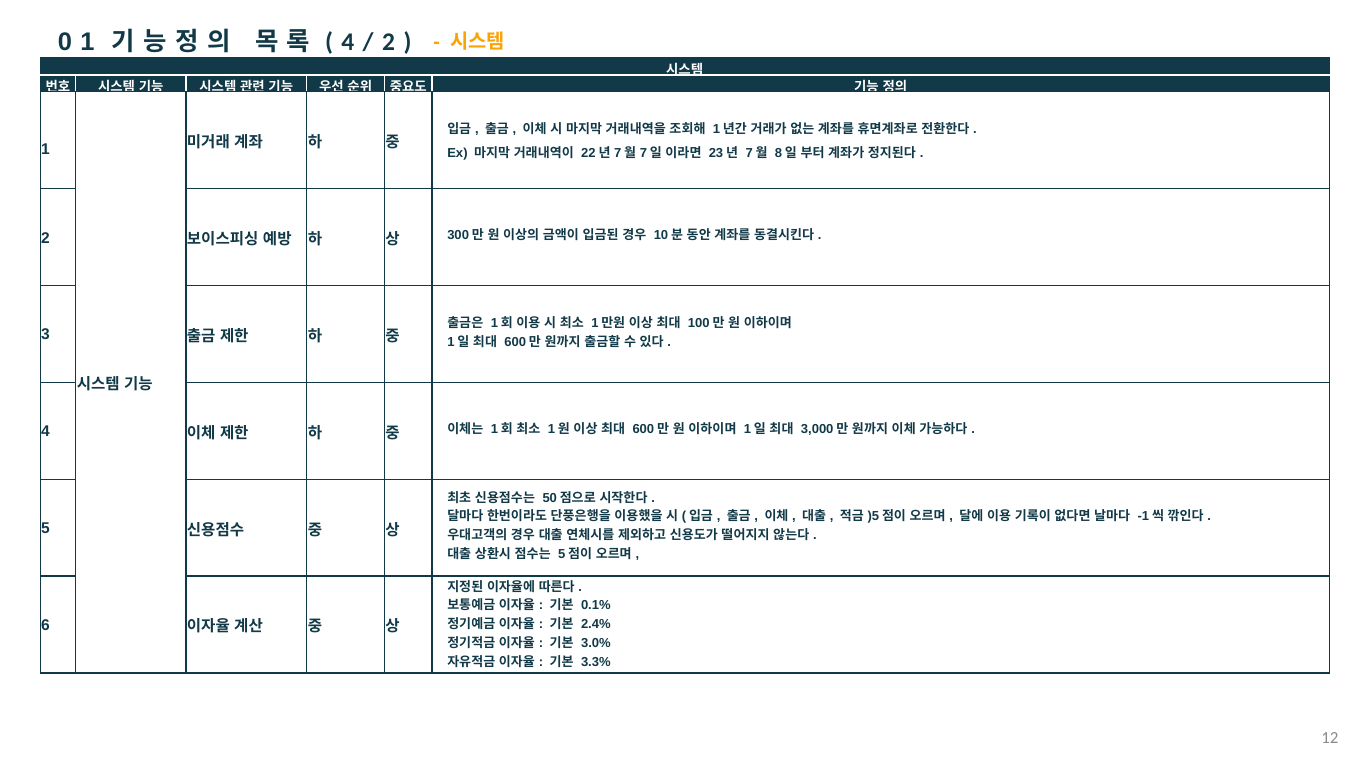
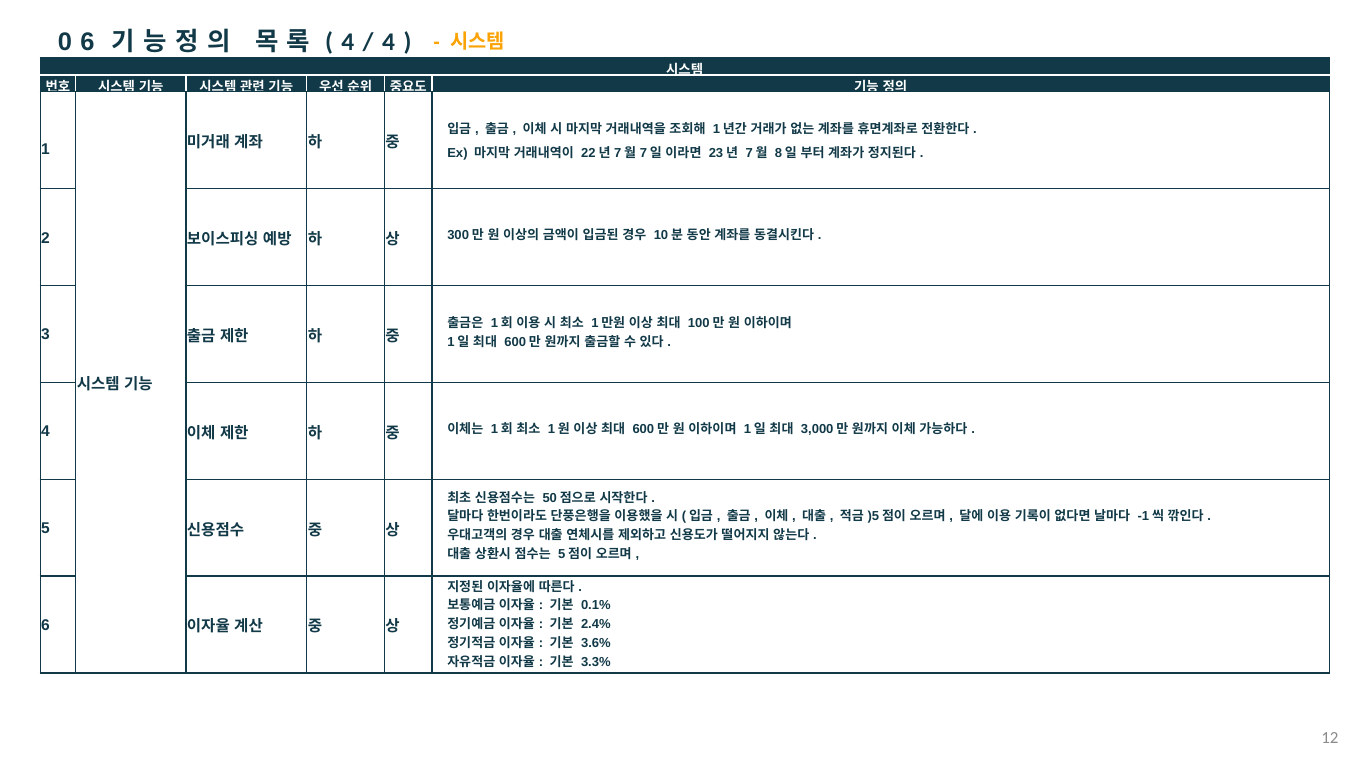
1 at (87, 42): 1 -> 6
2 at (389, 42): 2 -> 4
3.0%: 3.0% -> 3.6%
